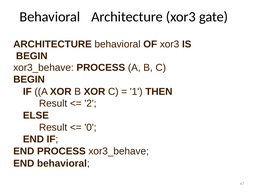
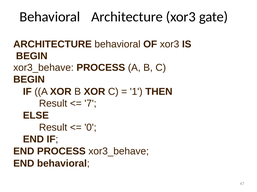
2: 2 -> 7
